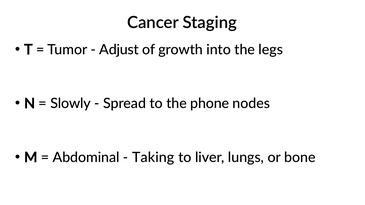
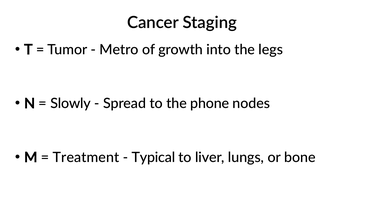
Adjust: Adjust -> Metro
Abdominal: Abdominal -> Treatment
Taking: Taking -> Typical
